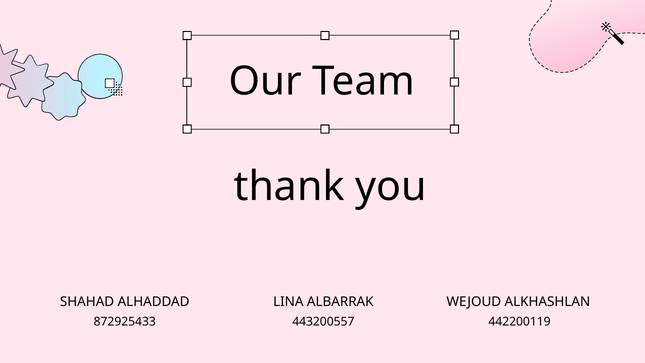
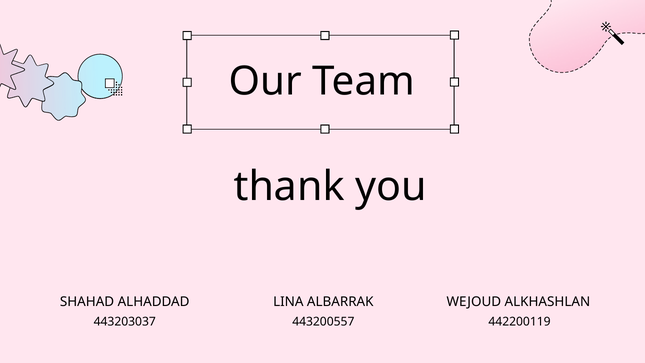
872925433: 872925433 -> 443203037
